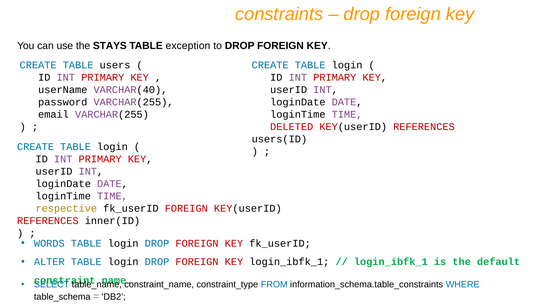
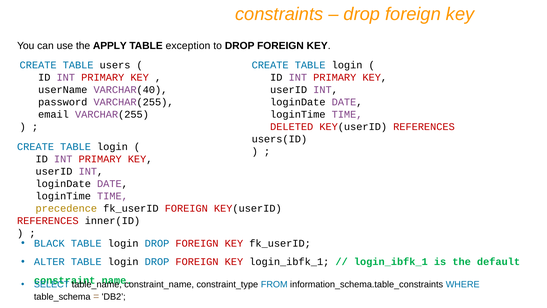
STAYS: STAYS -> APPLY
respective: respective -> precedence
WORDS: WORDS -> BLACK
